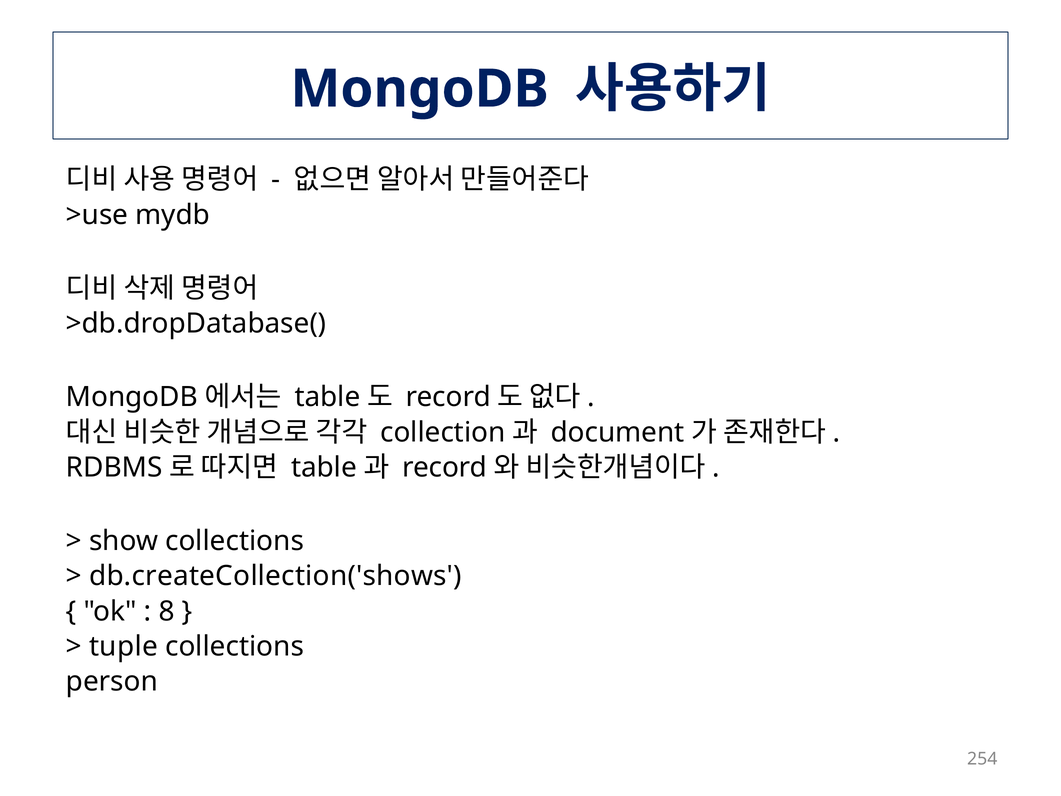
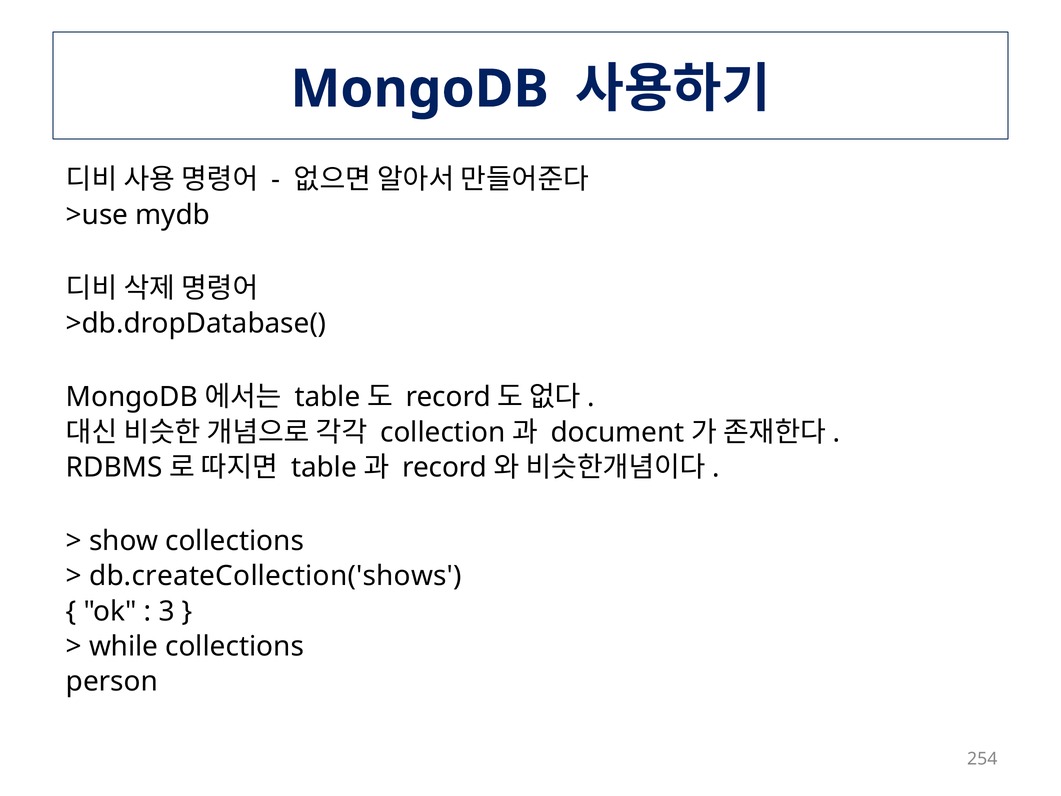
8: 8 -> 3
tuple: tuple -> while
